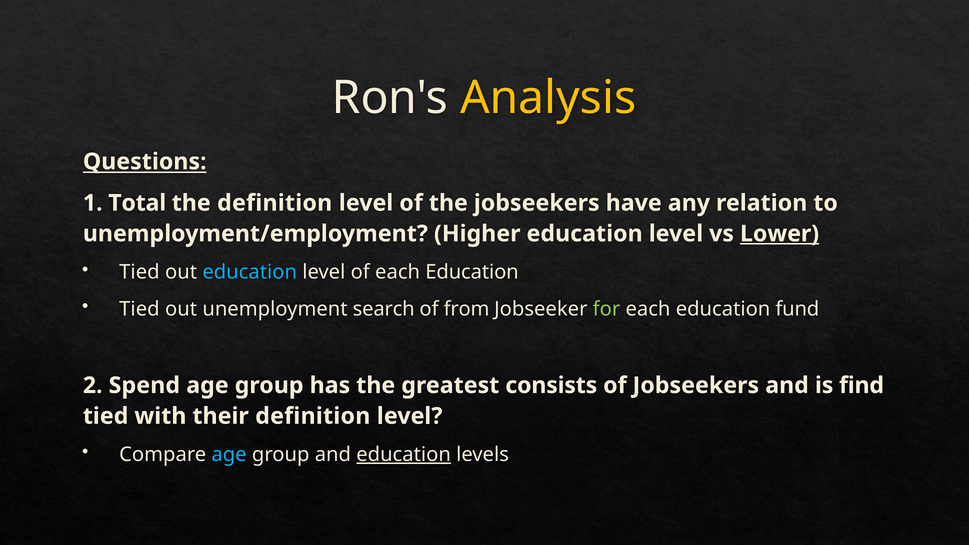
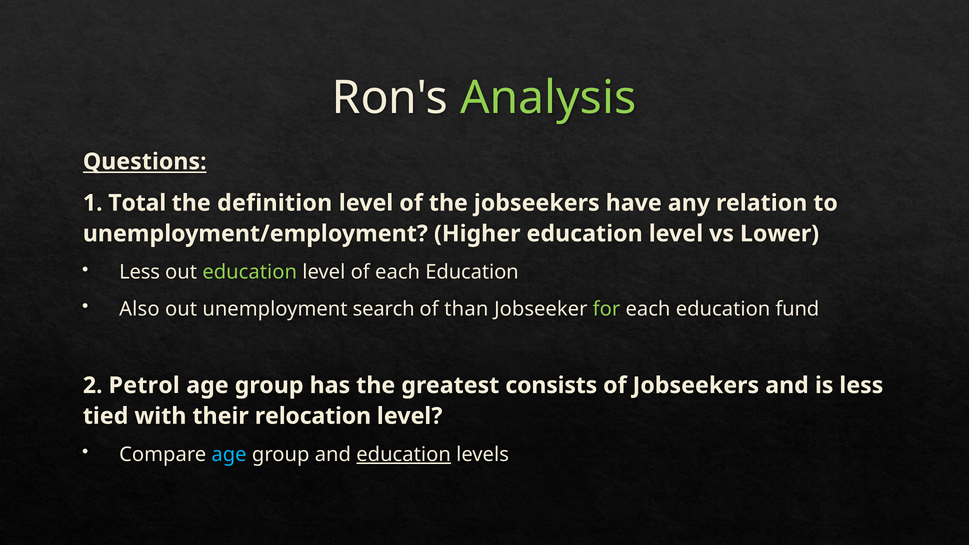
Analysis colour: yellow -> light green
Lower underline: present -> none
Tied at (139, 272): Tied -> Less
education at (250, 272) colour: light blue -> light green
Tied at (139, 309): Tied -> Also
from: from -> than
Spend: Spend -> Petrol
is find: find -> less
their definition: definition -> relocation
